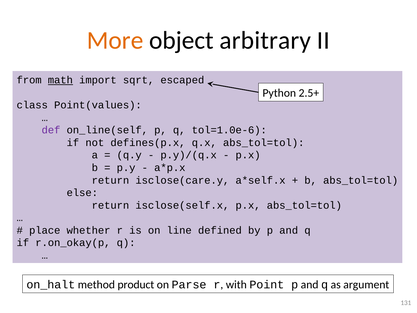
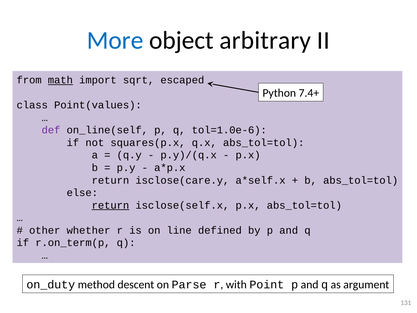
More colour: orange -> blue
2.5+: 2.5+ -> 7.4+
defines(p.x: defines(p.x -> squares(p.x
return at (110, 205) underline: none -> present
place: place -> other
r.on_okay(p: r.on_okay(p -> r.on_term(p
on_halt: on_halt -> on_duty
product: product -> descent
